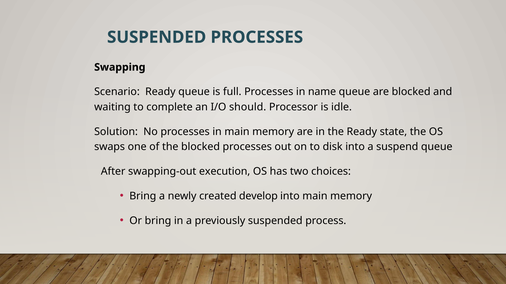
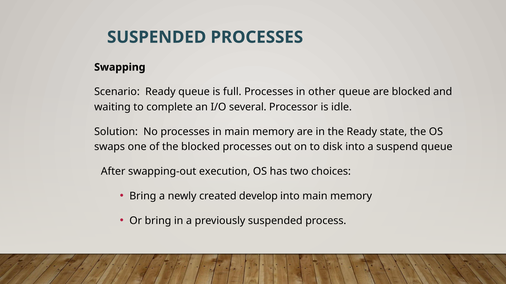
name: name -> other
should: should -> several
